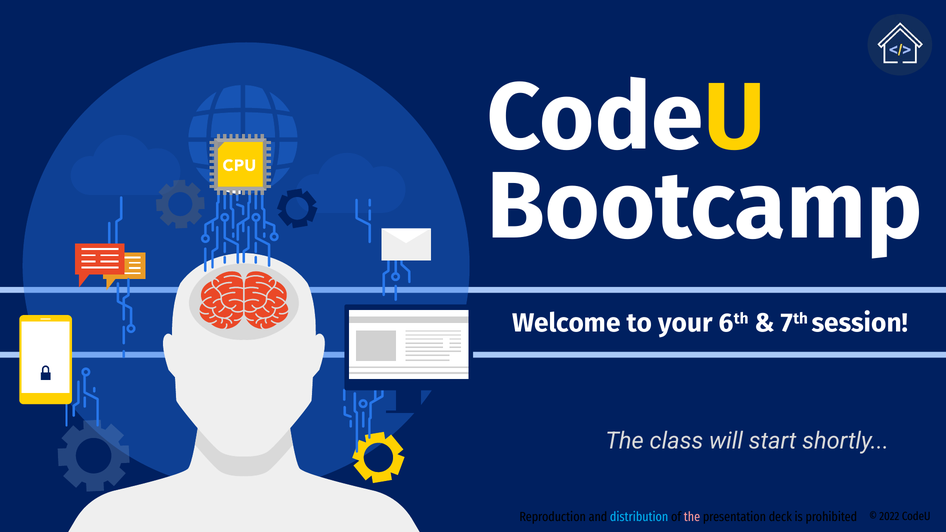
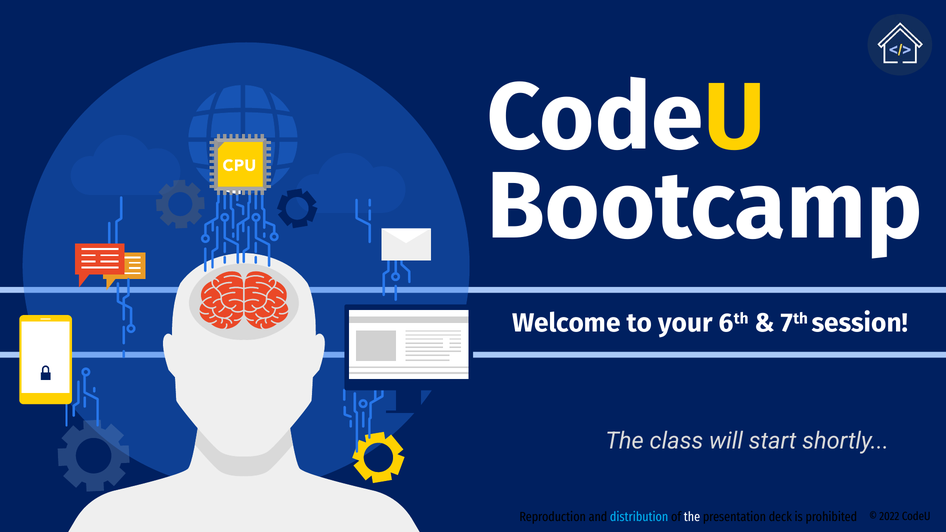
the at (692, 517) colour: pink -> white
